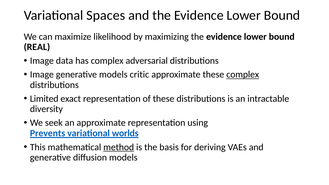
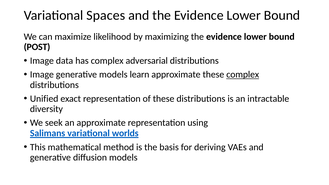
REAL: REAL -> POST
critic: critic -> learn
Limited: Limited -> Unified
Prevents: Prevents -> Salimans
method underline: present -> none
